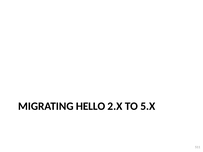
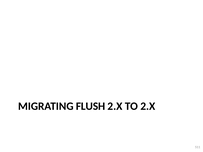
HELLO: HELLO -> FLUSH
TO 5.X: 5.X -> 2.X
